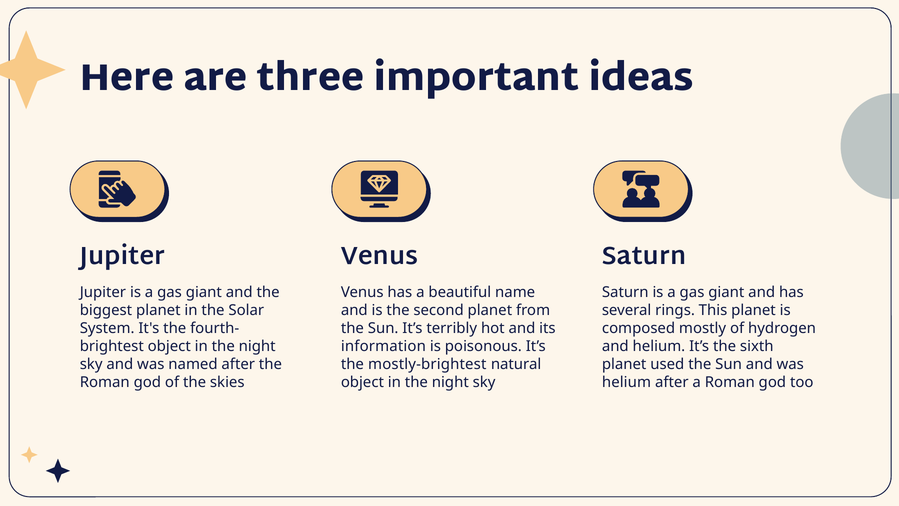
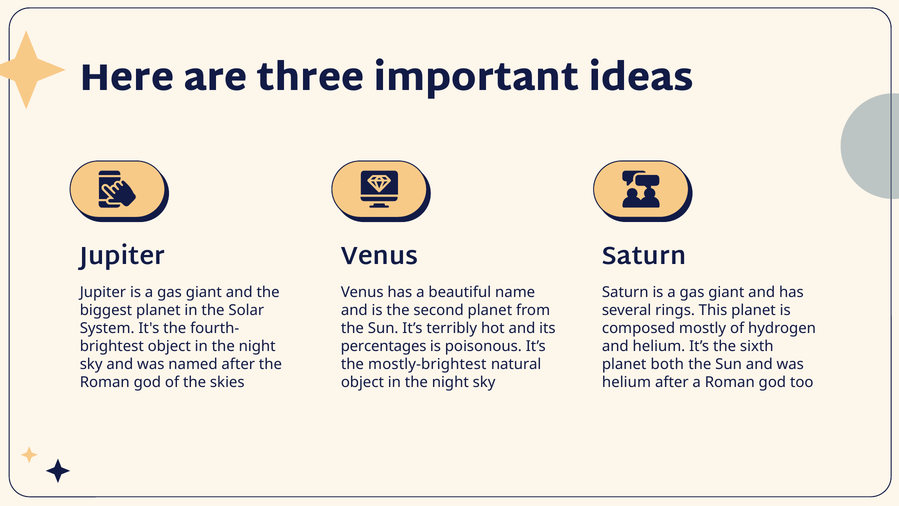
information: information -> percentages
used: used -> both
